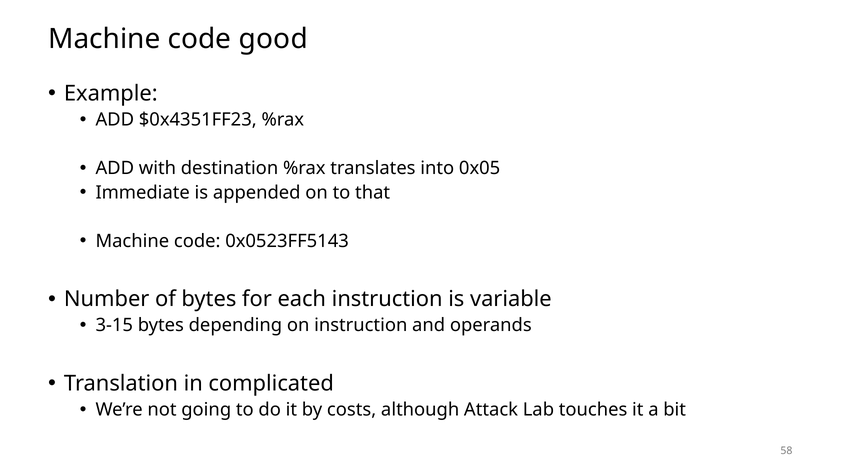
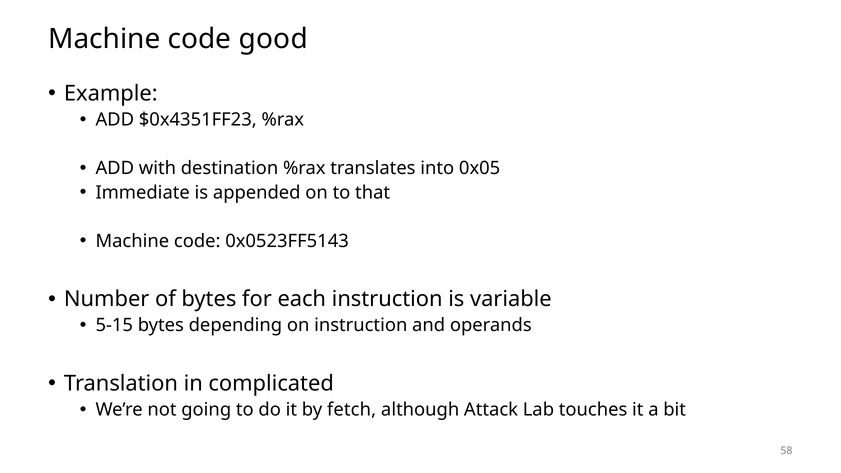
3-15: 3-15 -> 5-15
costs: costs -> fetch
